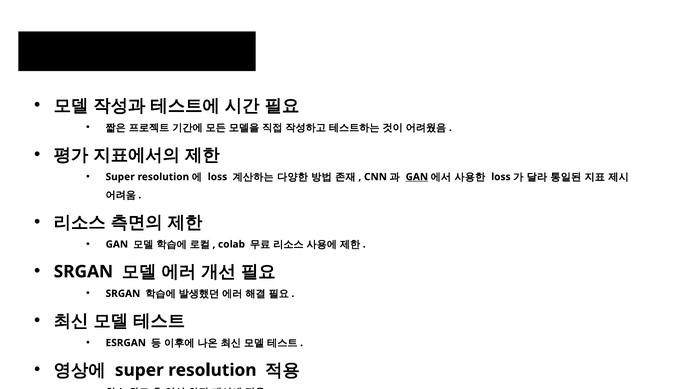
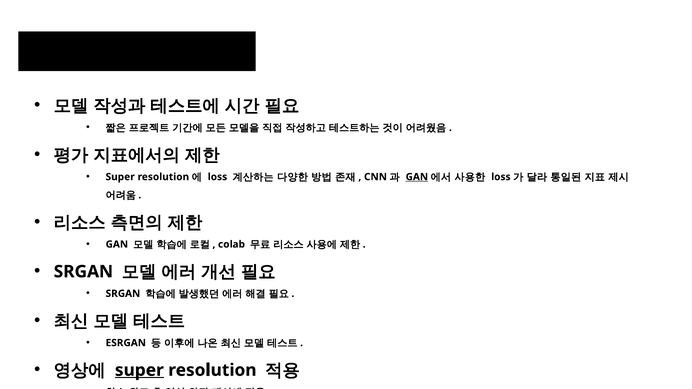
super at (139, 370) underline: none -> present
